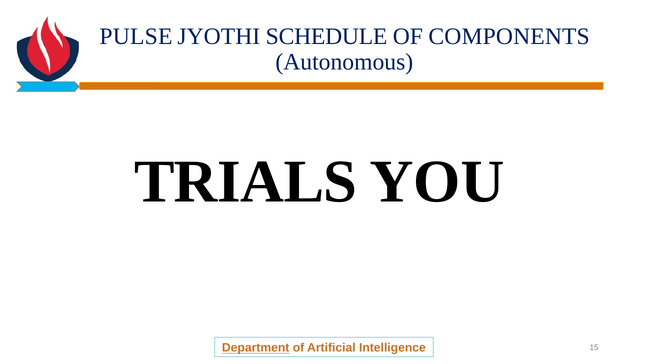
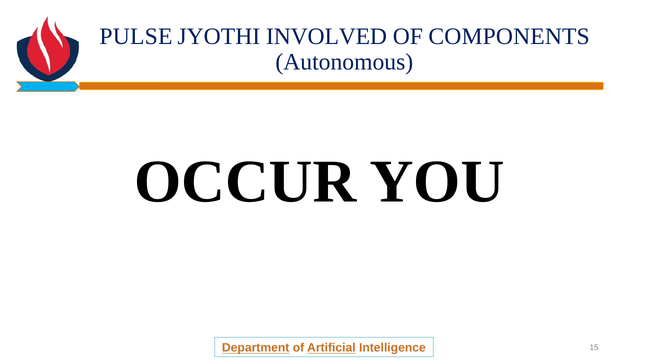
SCHEDULE: SCHEDULE -> INVOLVED
TRIALS: TRIALS -> OCCUR
Artificial underline: none -> present
